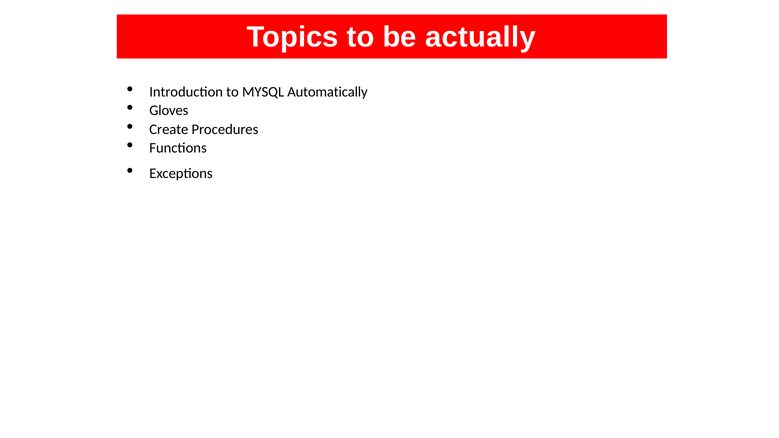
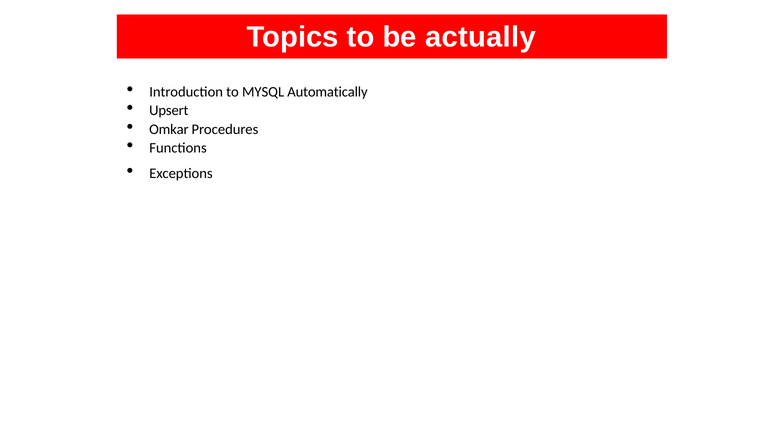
Gloves: Gloves -> Upsert
Create: Create -> Omkar
